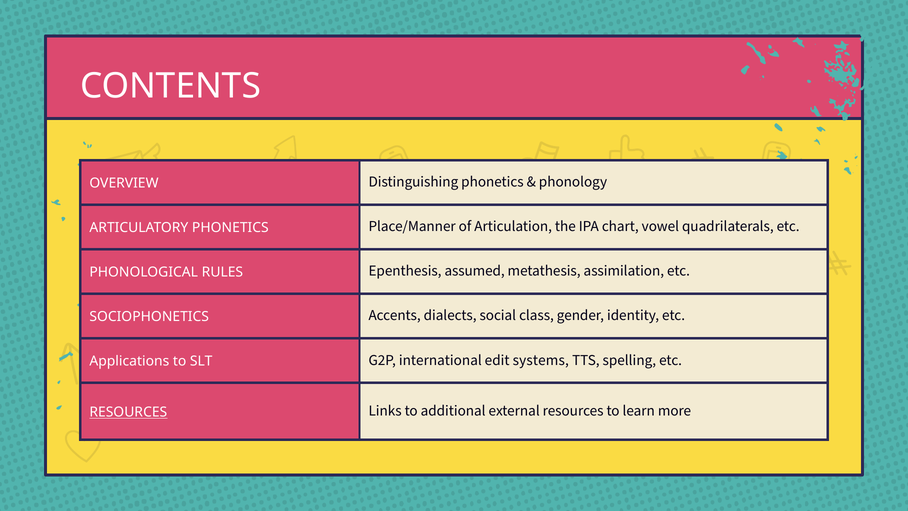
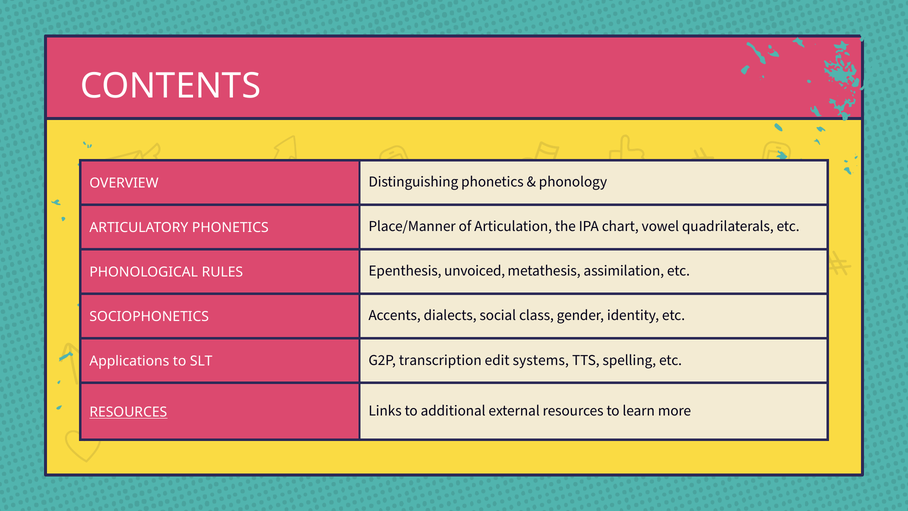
assumed: assumed -> unvoiced
international: international -> transcription
